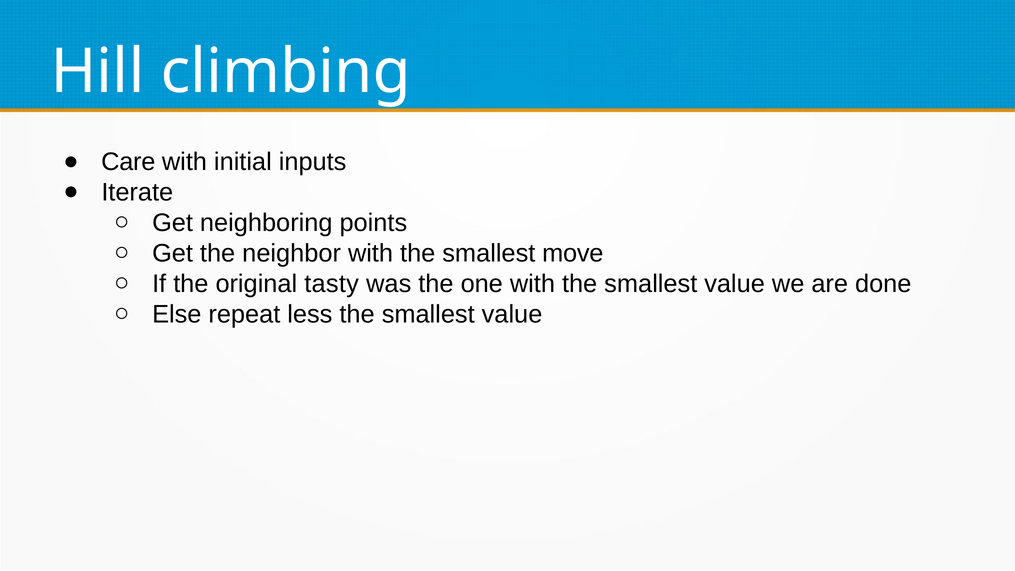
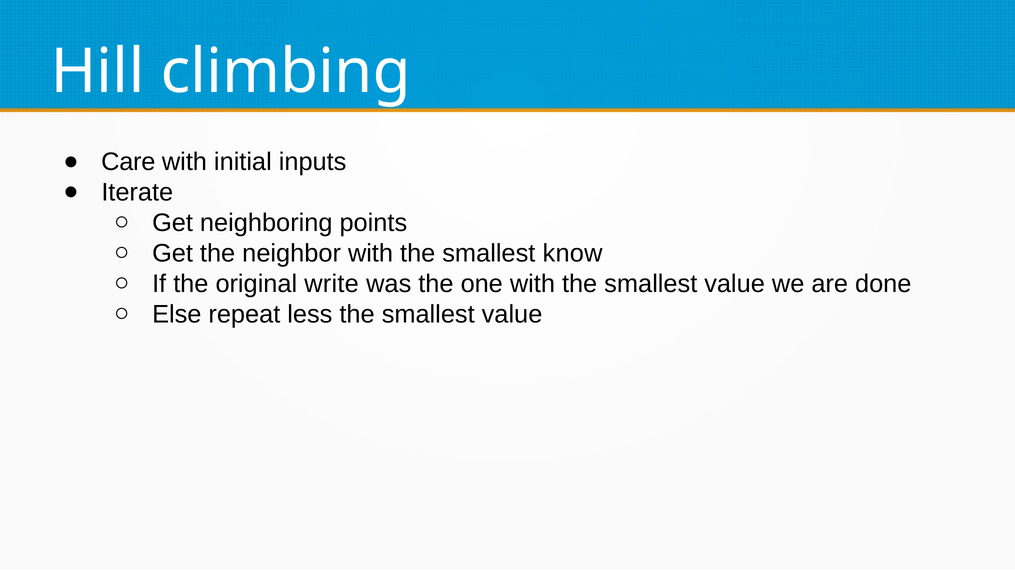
move: move -> know
tasty: tasty -> write
